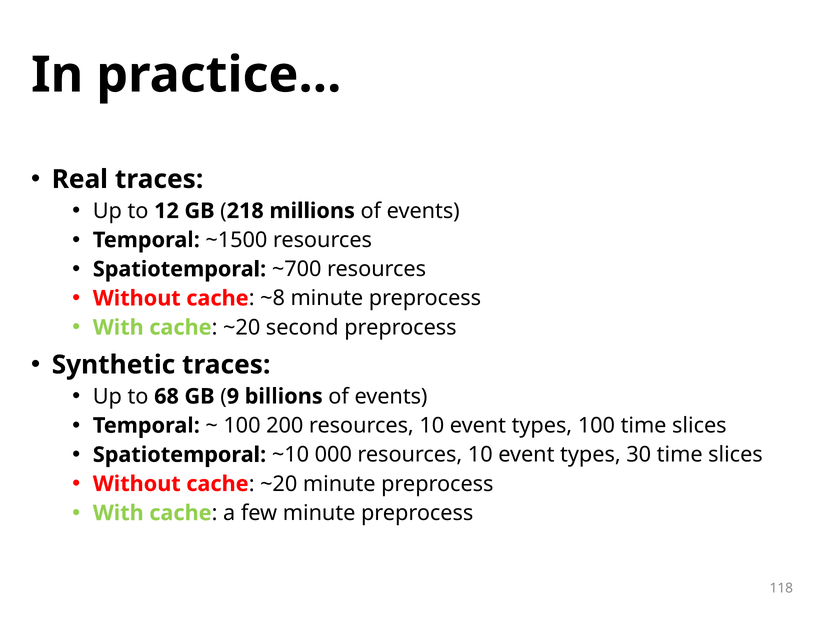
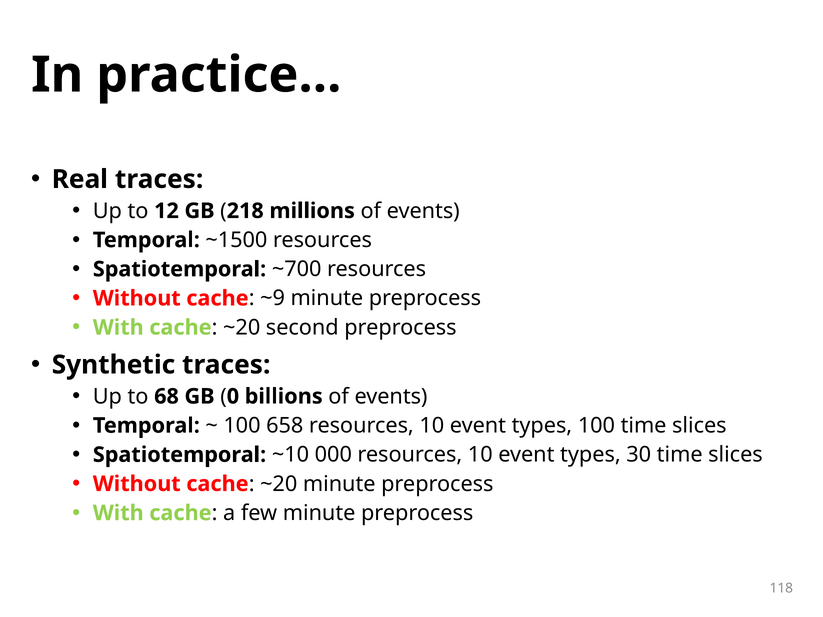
~8: ~8 -> ~9
9: 9 -> 0
200: 200 -> 658
